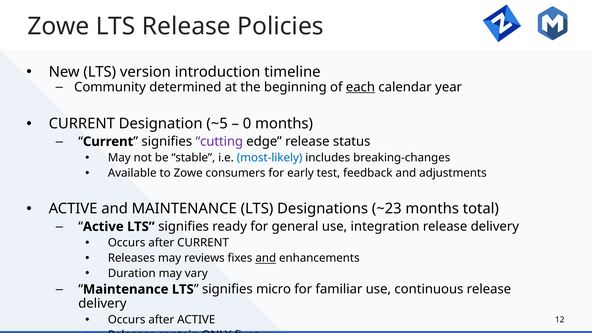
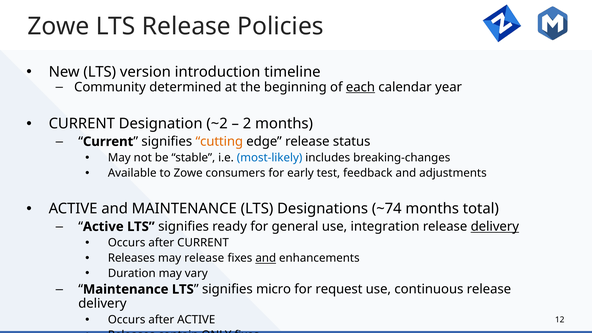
~5: ~5 -> ~2
0: 0 -> 2
cutting colour: purple -> orange
~23: ~23 -> ~74
delivery at (495, 227) underline: none -> present
may reviews: reviews -> release
familiar: familiar -> request
